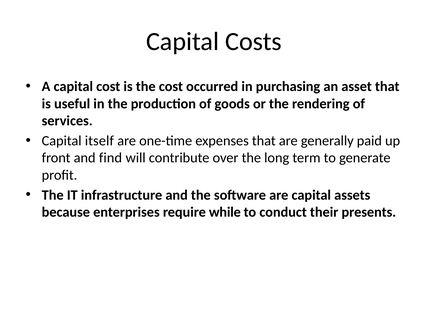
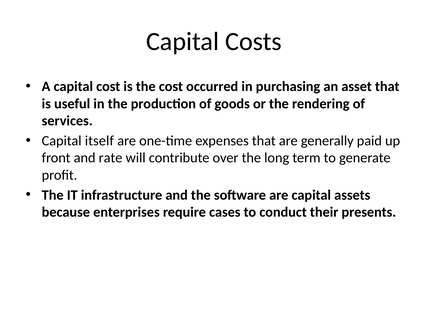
find: find -> rate
while: while -> cases
